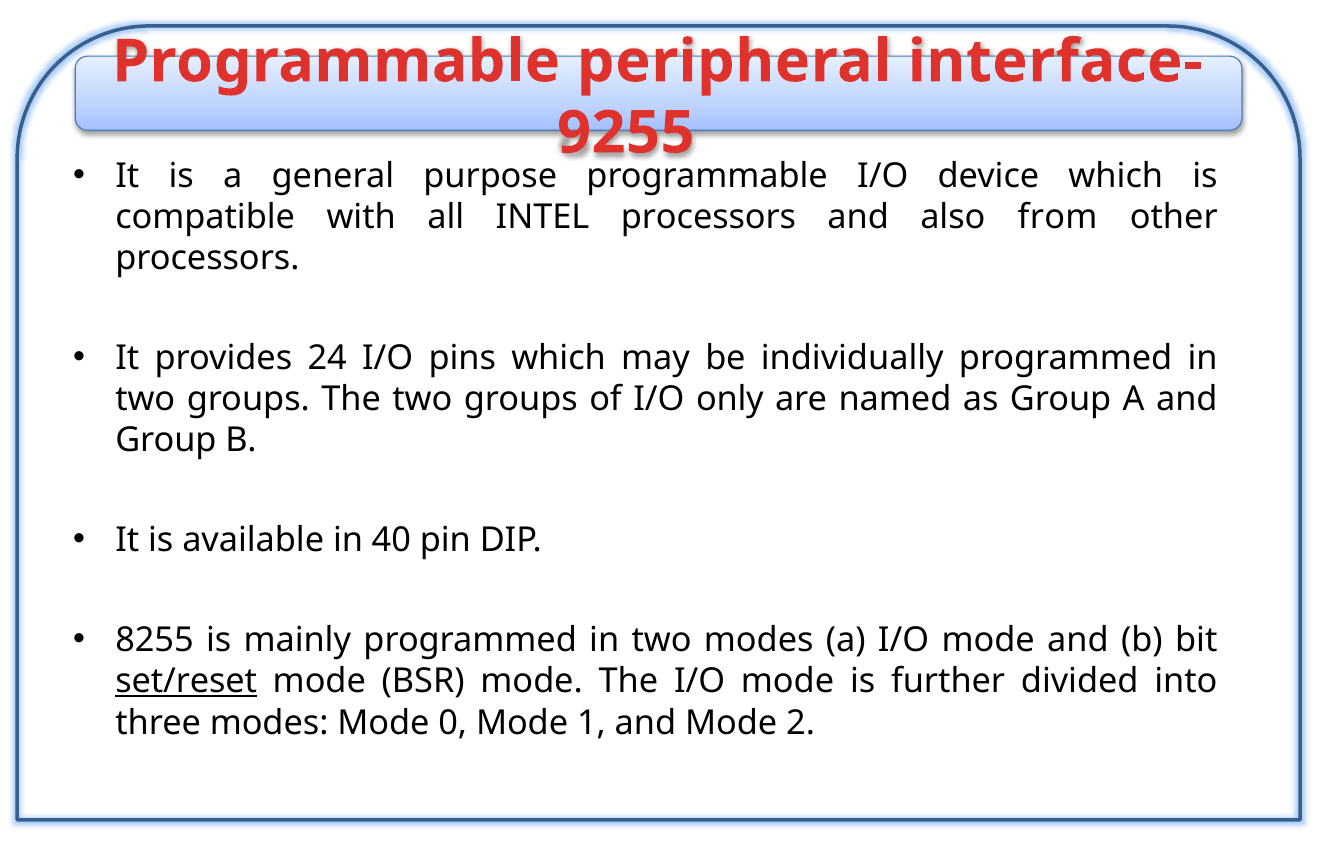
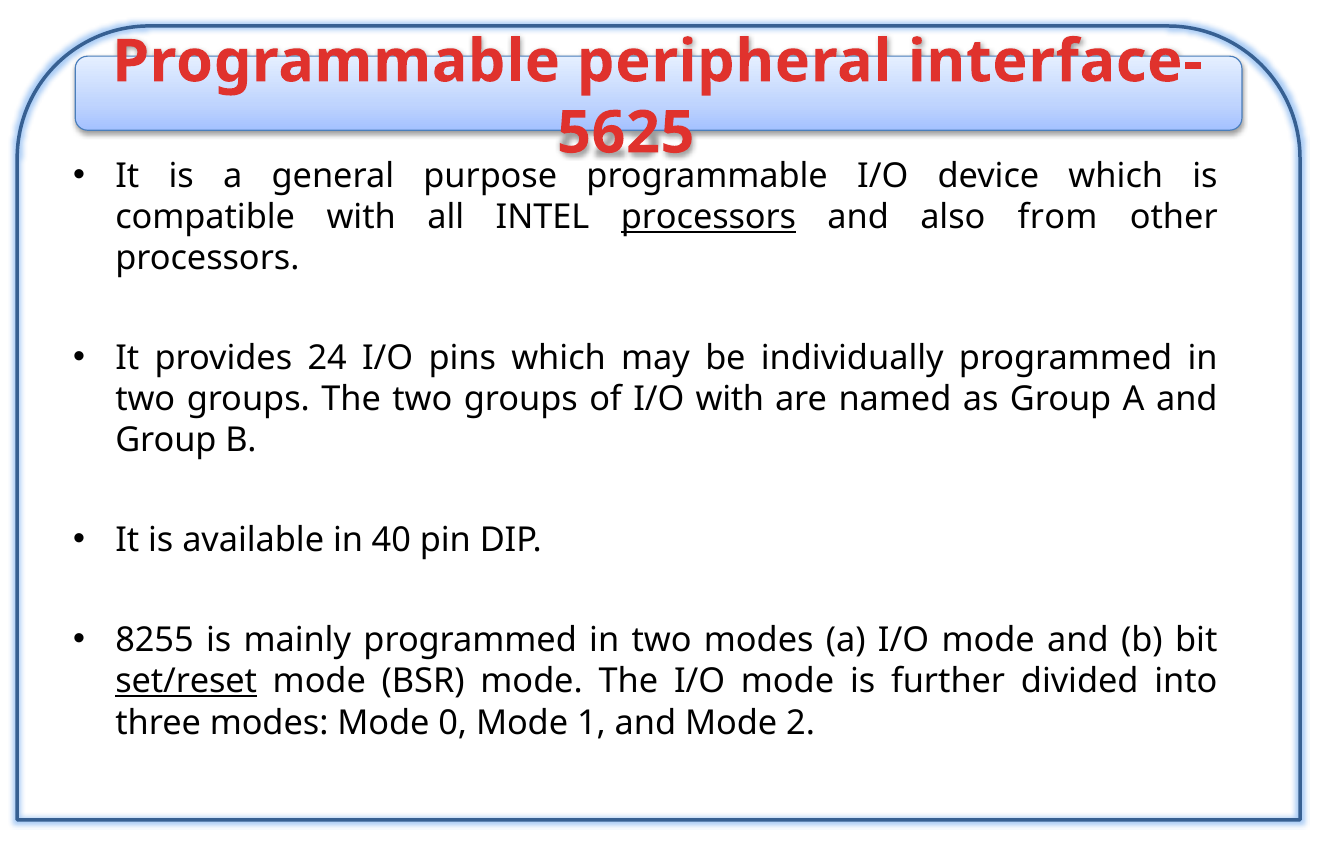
9255: 9255 -> 5625
processors at (709, 217) underline: none -> present
I/O only: only -> with
